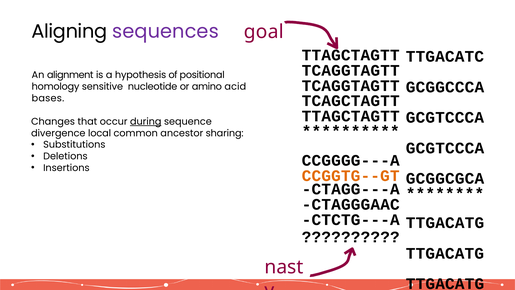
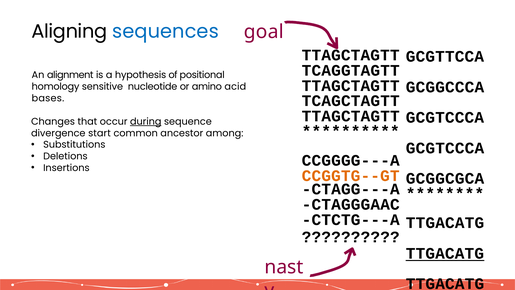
sequences colour: purple -> blue
TTGACATC at (445, 56): TTGACATC -> GCGTTCCA
TCAGGTAGTT at (351, 86): TCAGGTAGTT -> TTAGCTAGTT
local: local -> start
sharing: sharing -> among
TTGACATG at (445, 253) underline: none -> present
